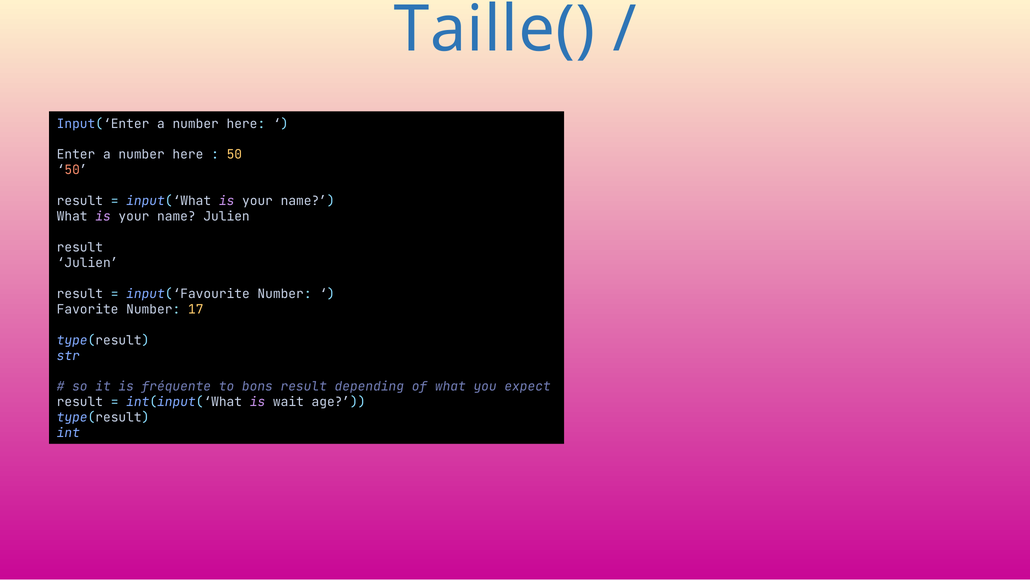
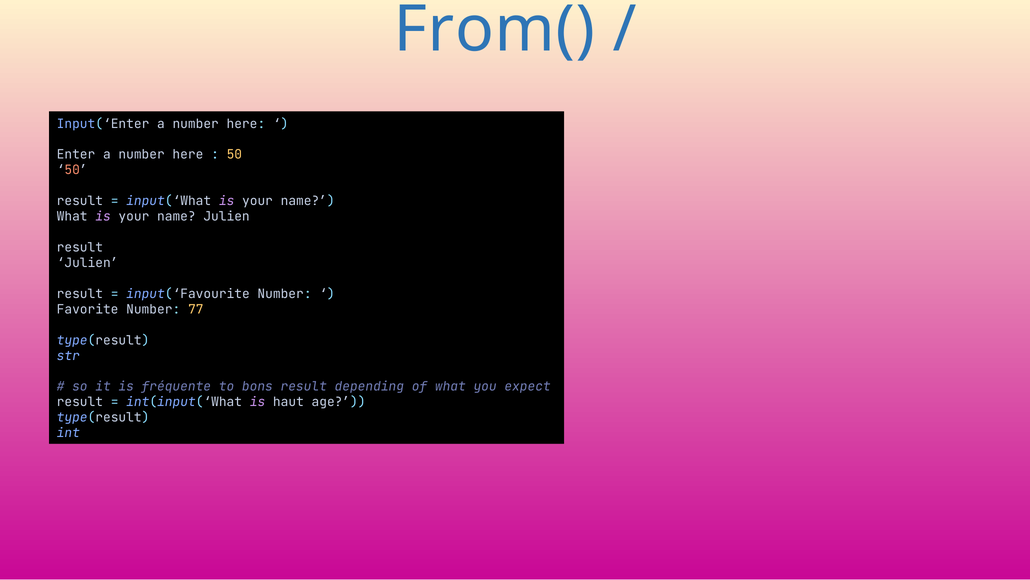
Taille(: Taille( -> From(
17: 17 -> 77
wait: wait -> haut
